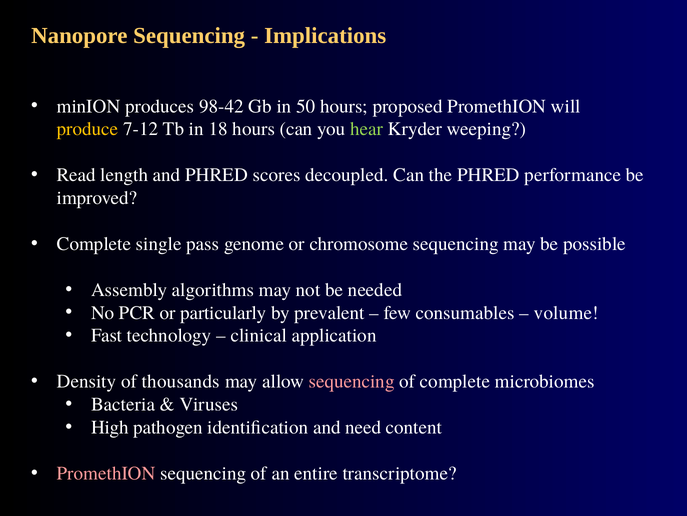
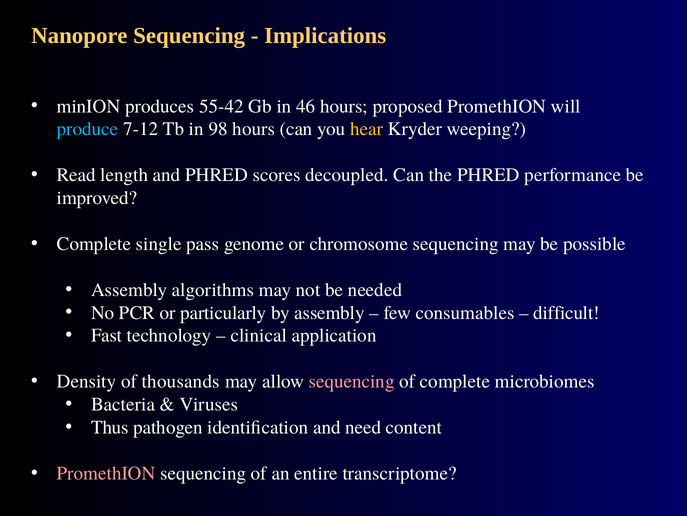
98-42: 98-42 -> 55-42
50: 50 -> 46
produce colour: yellow -> light blue
18: 18 -> 98
hear colour: light green -> yellow
by prevalent: prevalent -> assembly
volume: volume -> difficult
High: High -> Thus
